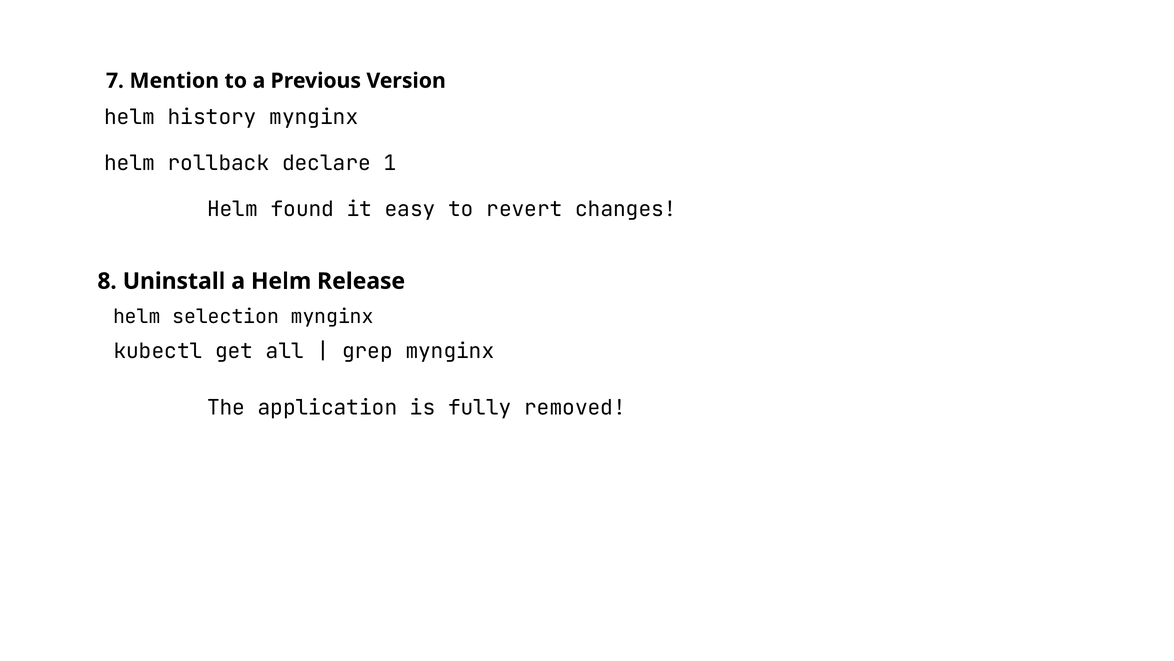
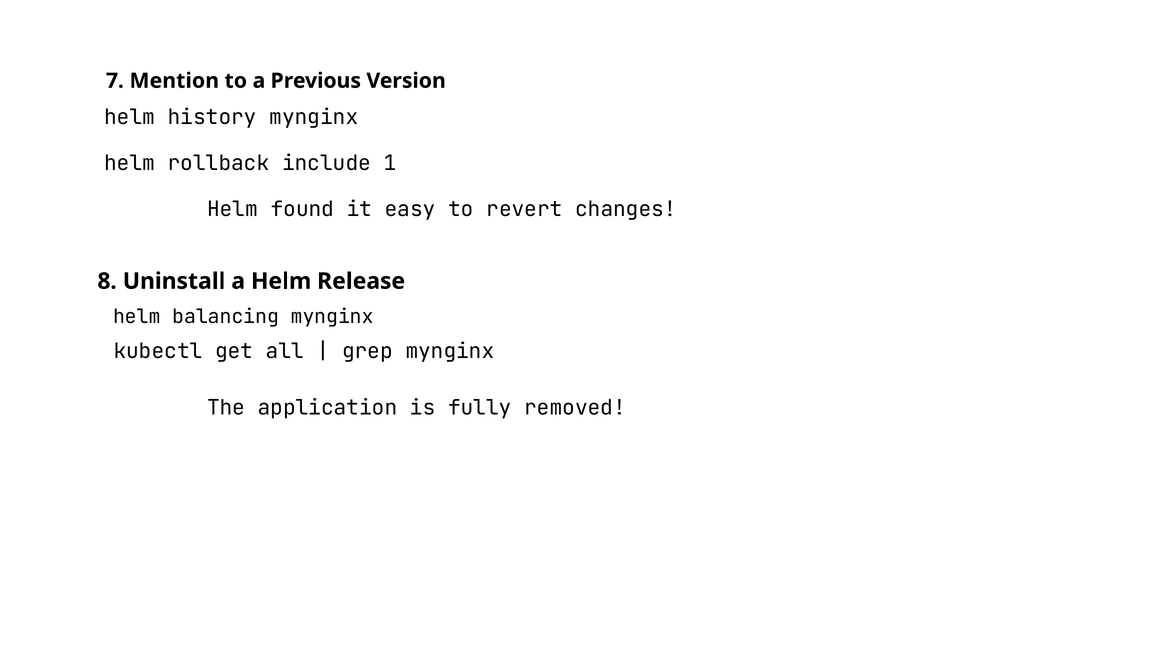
declare: declare -> include
selection: selection -> balancing
